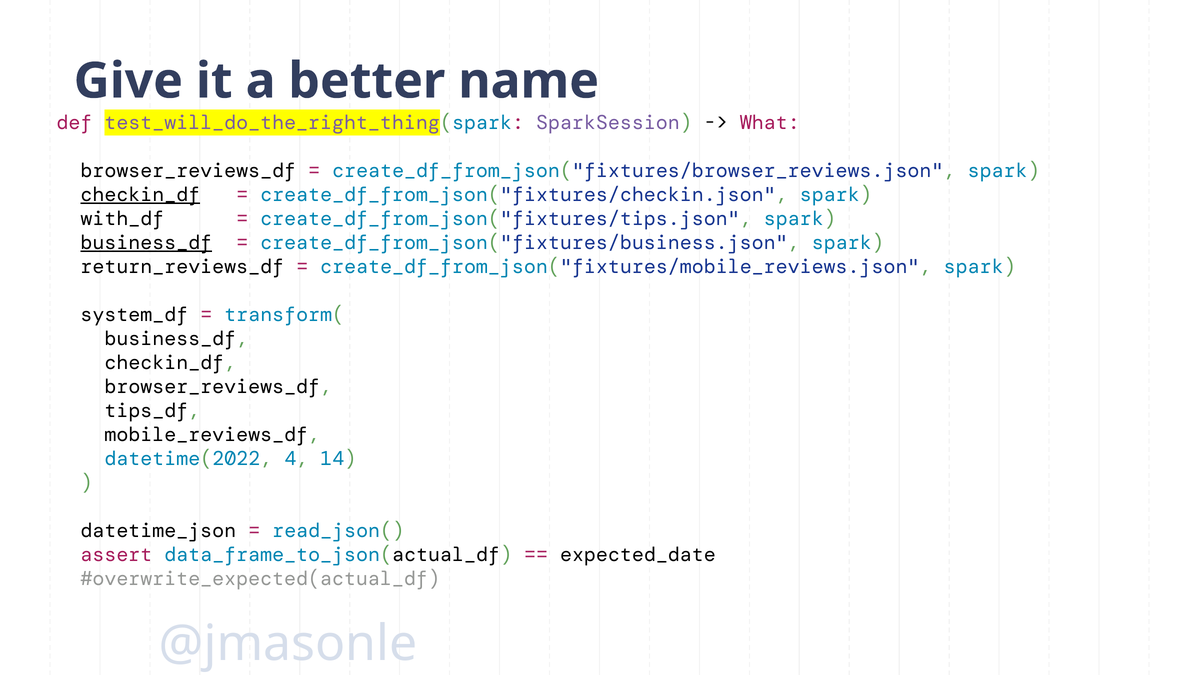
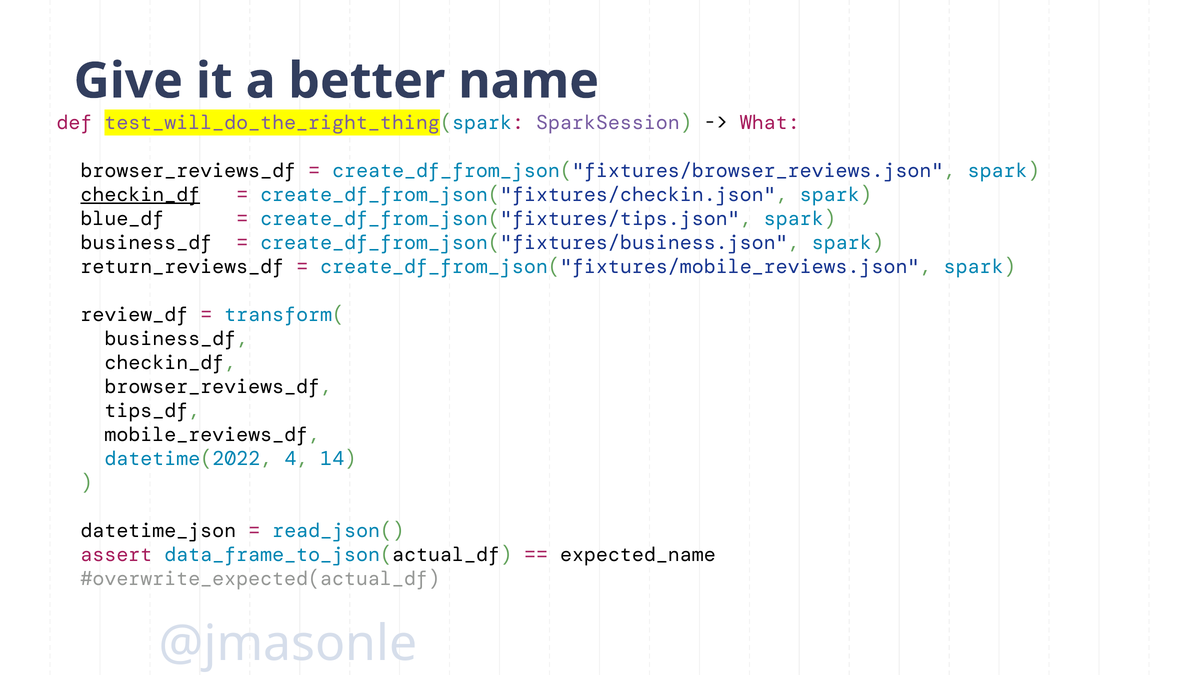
with_df: with_df -> blue_df
business_df at (146, 243) underline: present -> none
system_df: system_df -> review_df
expected_date: expected_date -> expected_name
